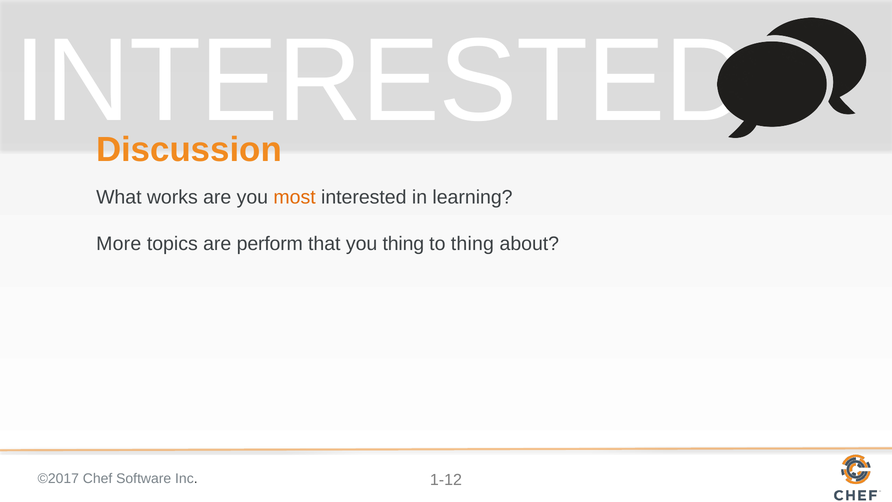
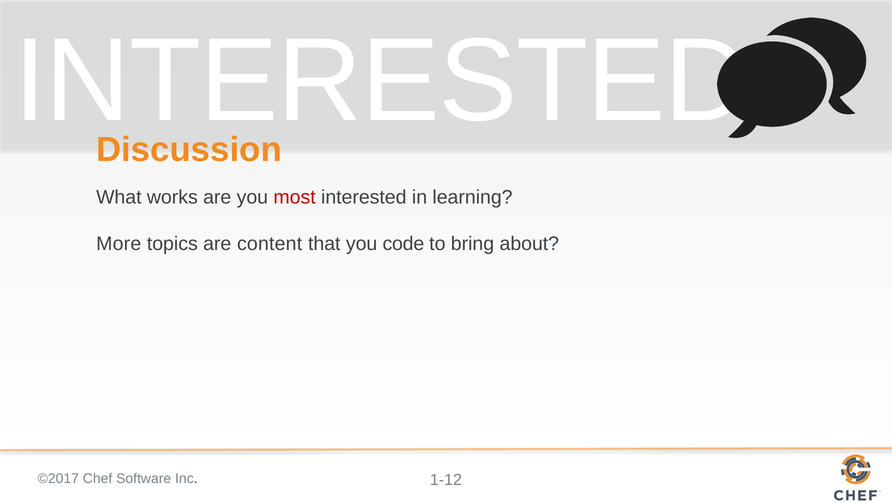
most colour: orange -> red
perform: perform -> content
you thing: thing -> code
to thing: thing -> bring
